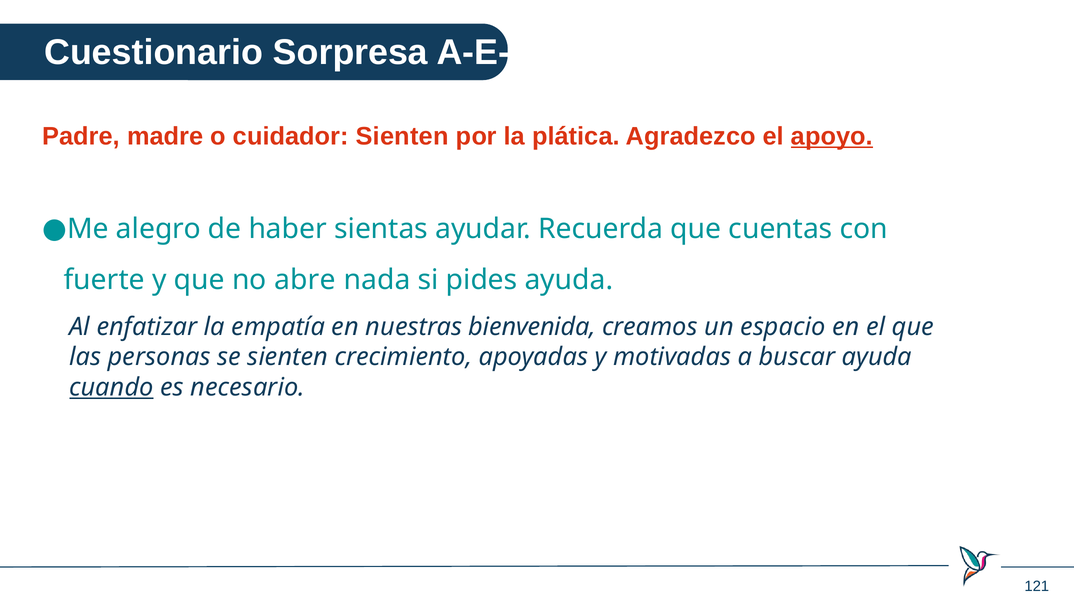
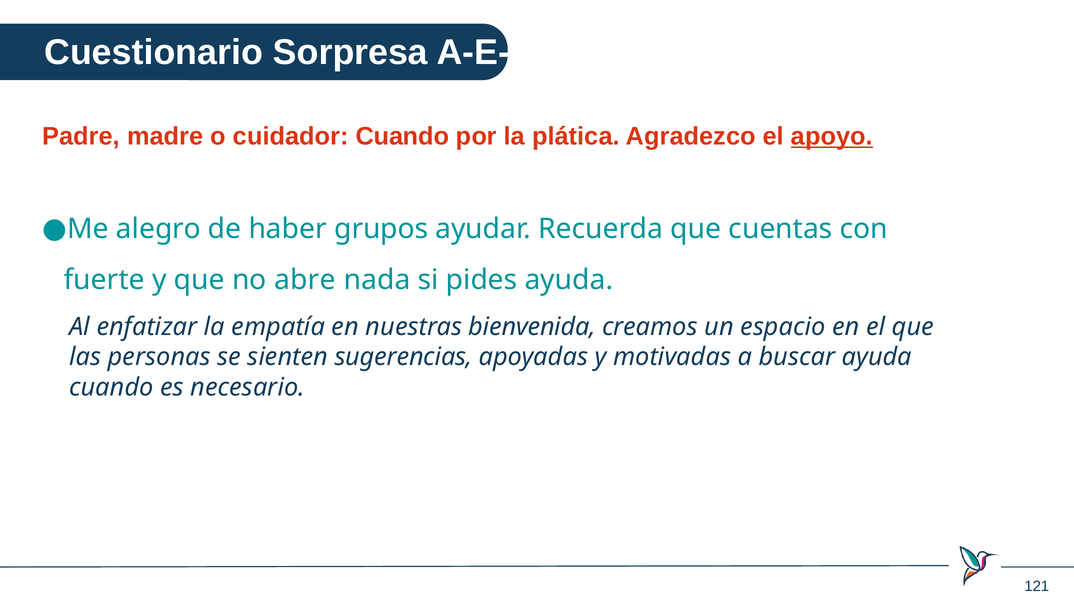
cuidador Sienten: Sienten -> Cuando
sientas: sientas -> grupos
crecimiento: crecimiento -> sugerencias
cuando at (111, 388) underline: present -> none
